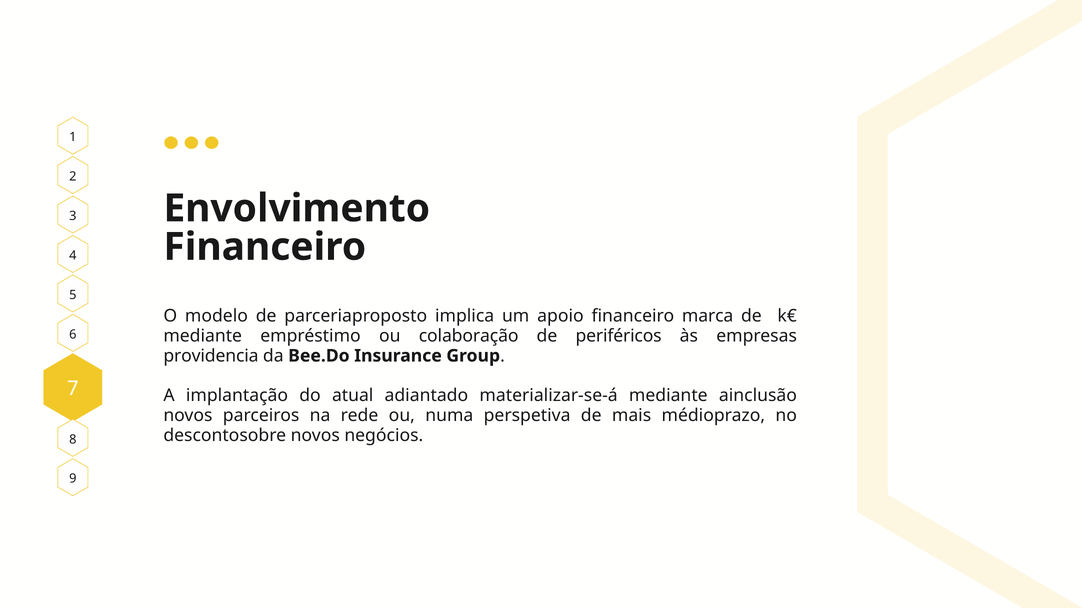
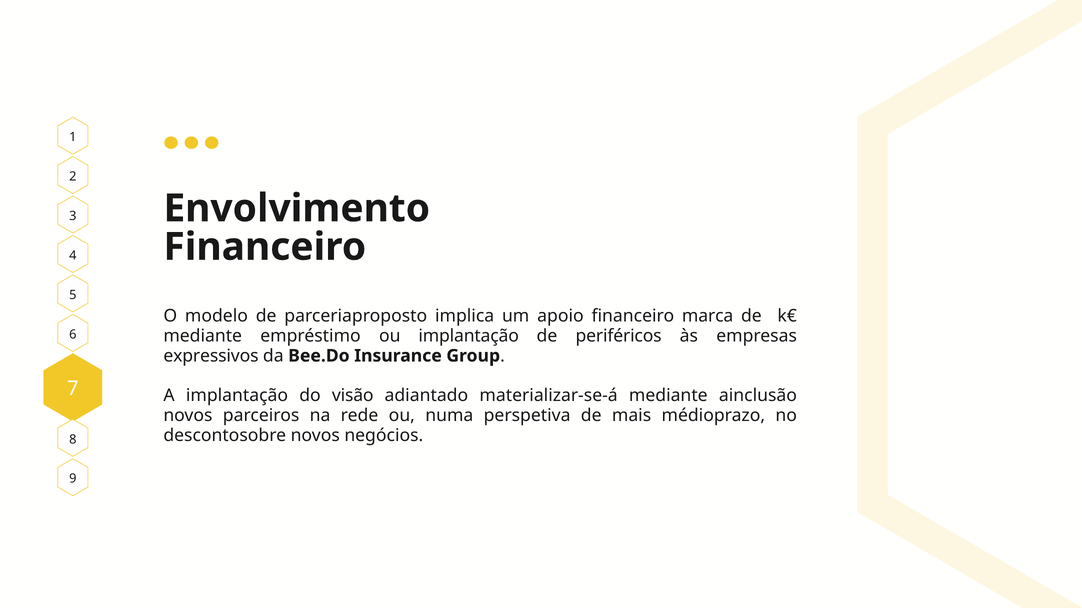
ou colaboração: colaboração -> implantação
providencia: providencia -> expressivos
atual: atual -> visão
